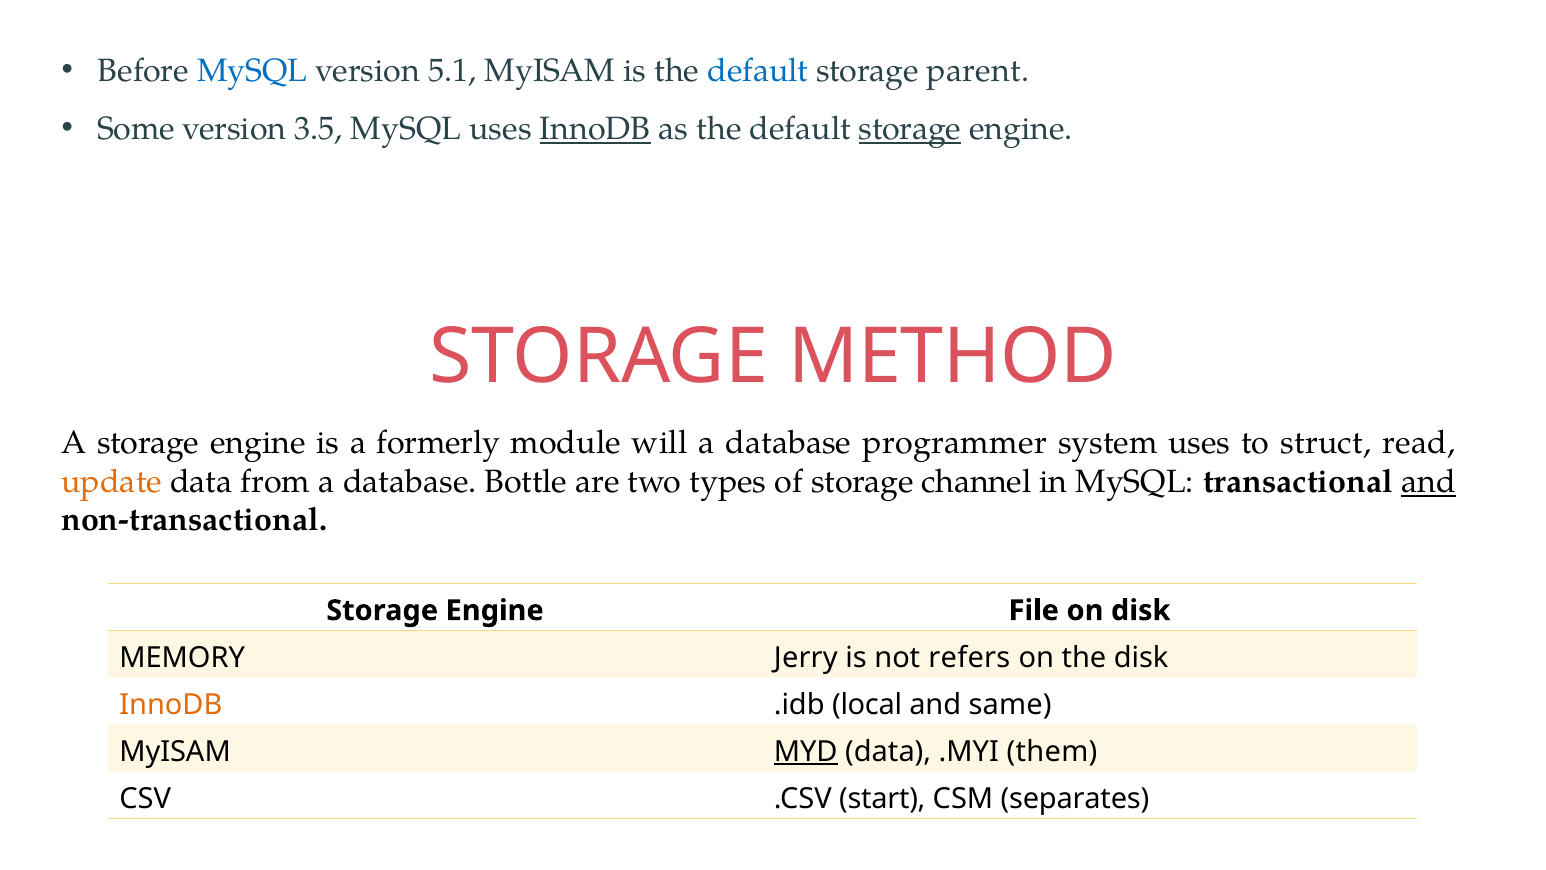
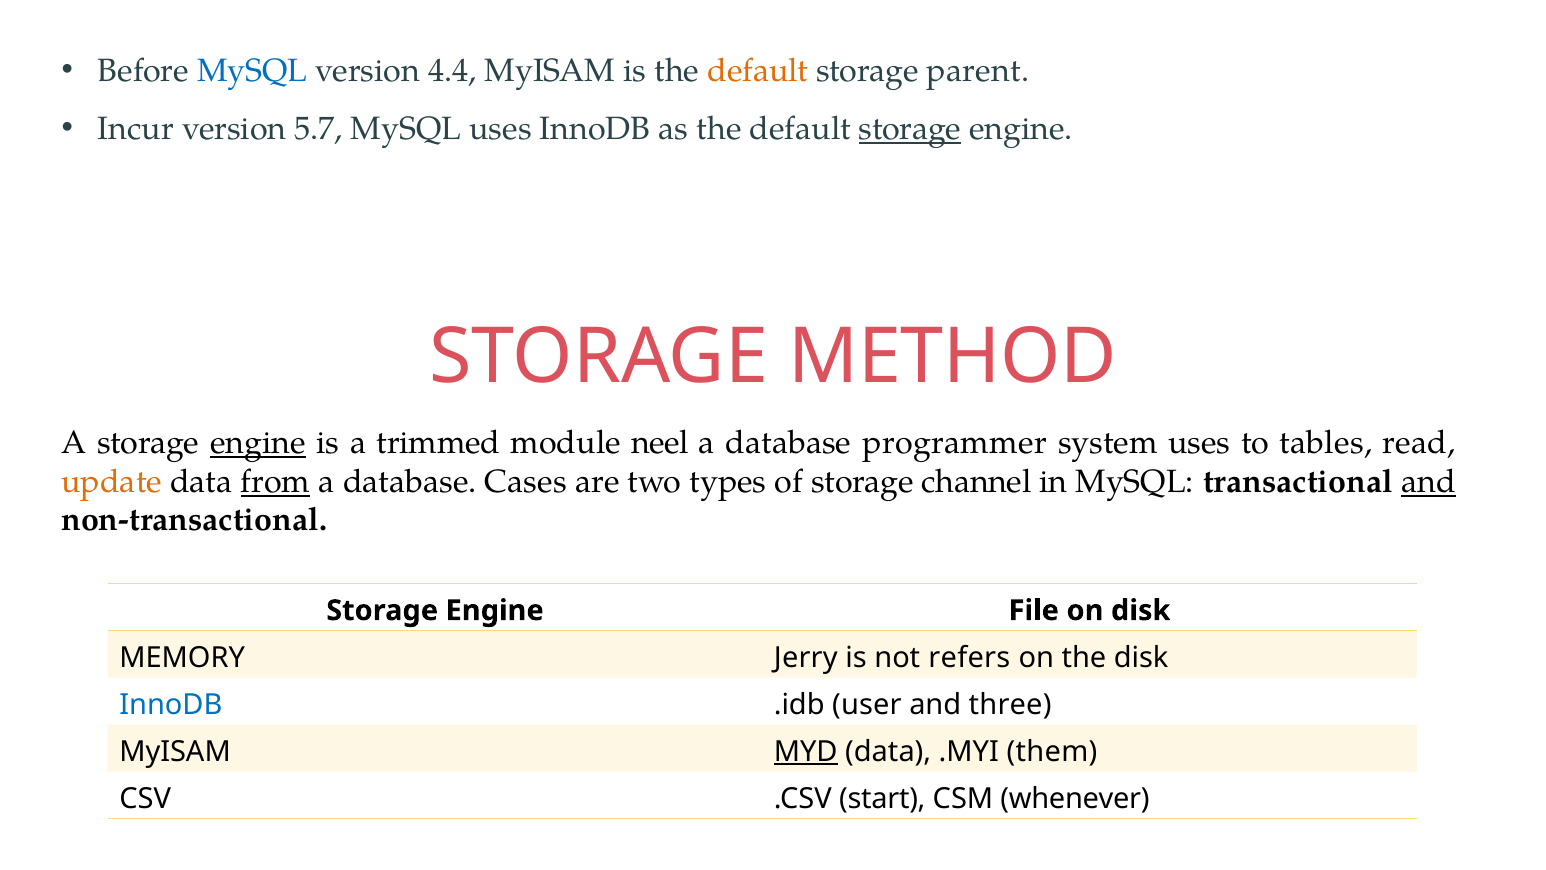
5.1: 5.1 -> 4.4
default at (758, 71) colour: blue -> orange
Some: Some -> Incur
3.5: 3.5 -> 5.7
InnoDB at (595, 129) underline: present -> none
engine at (258, 443) underline: none -> present
formerly: formerly -> trimmed
will: will -> neel
struct: struct -> tables
from underline: none -> present
Bottle: Bottle -> Cases
InnoDB at (171, 704) colour: orange -> blue
local: local -> user
same: same -> three
separates: separates -> whenever
